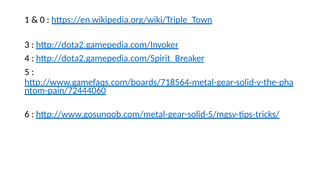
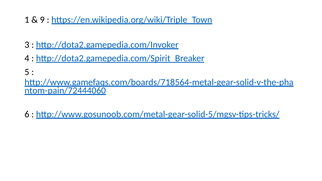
0: 0 -> 9
